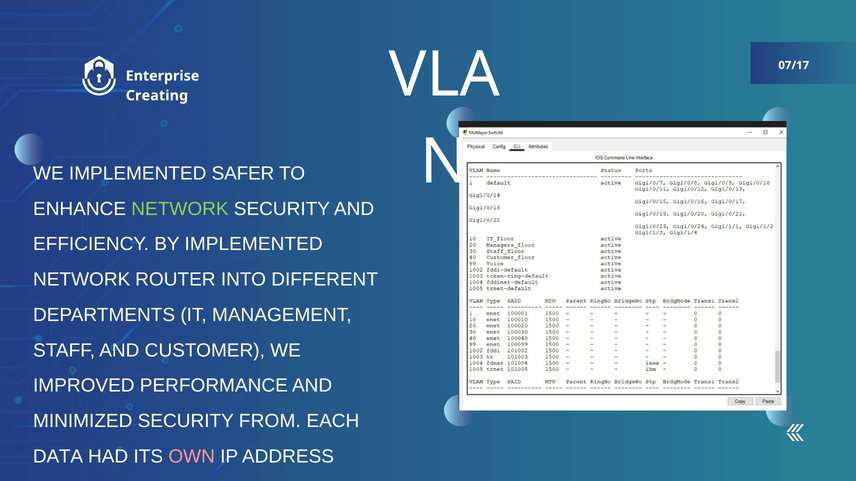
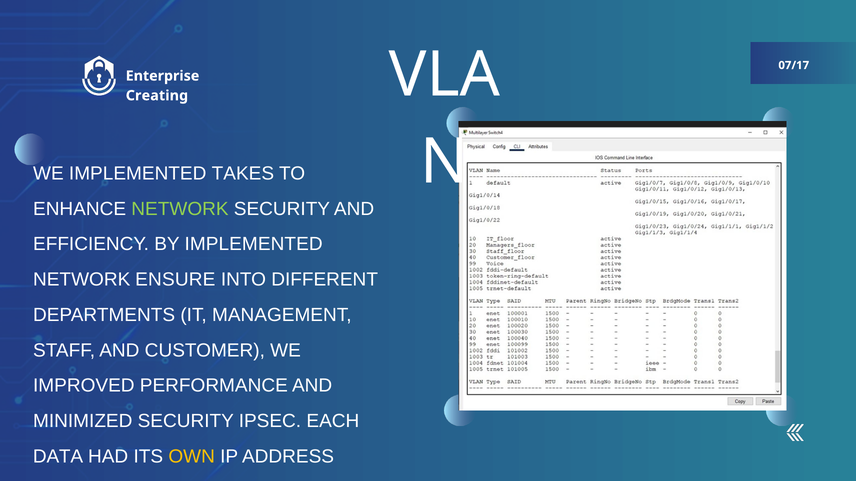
SAFER: SAFER -> TAKES
ROUTER: ROUTER -> ENSURE
FROM: FROM -> IPSEC
OWN colour: pink -> yellow
